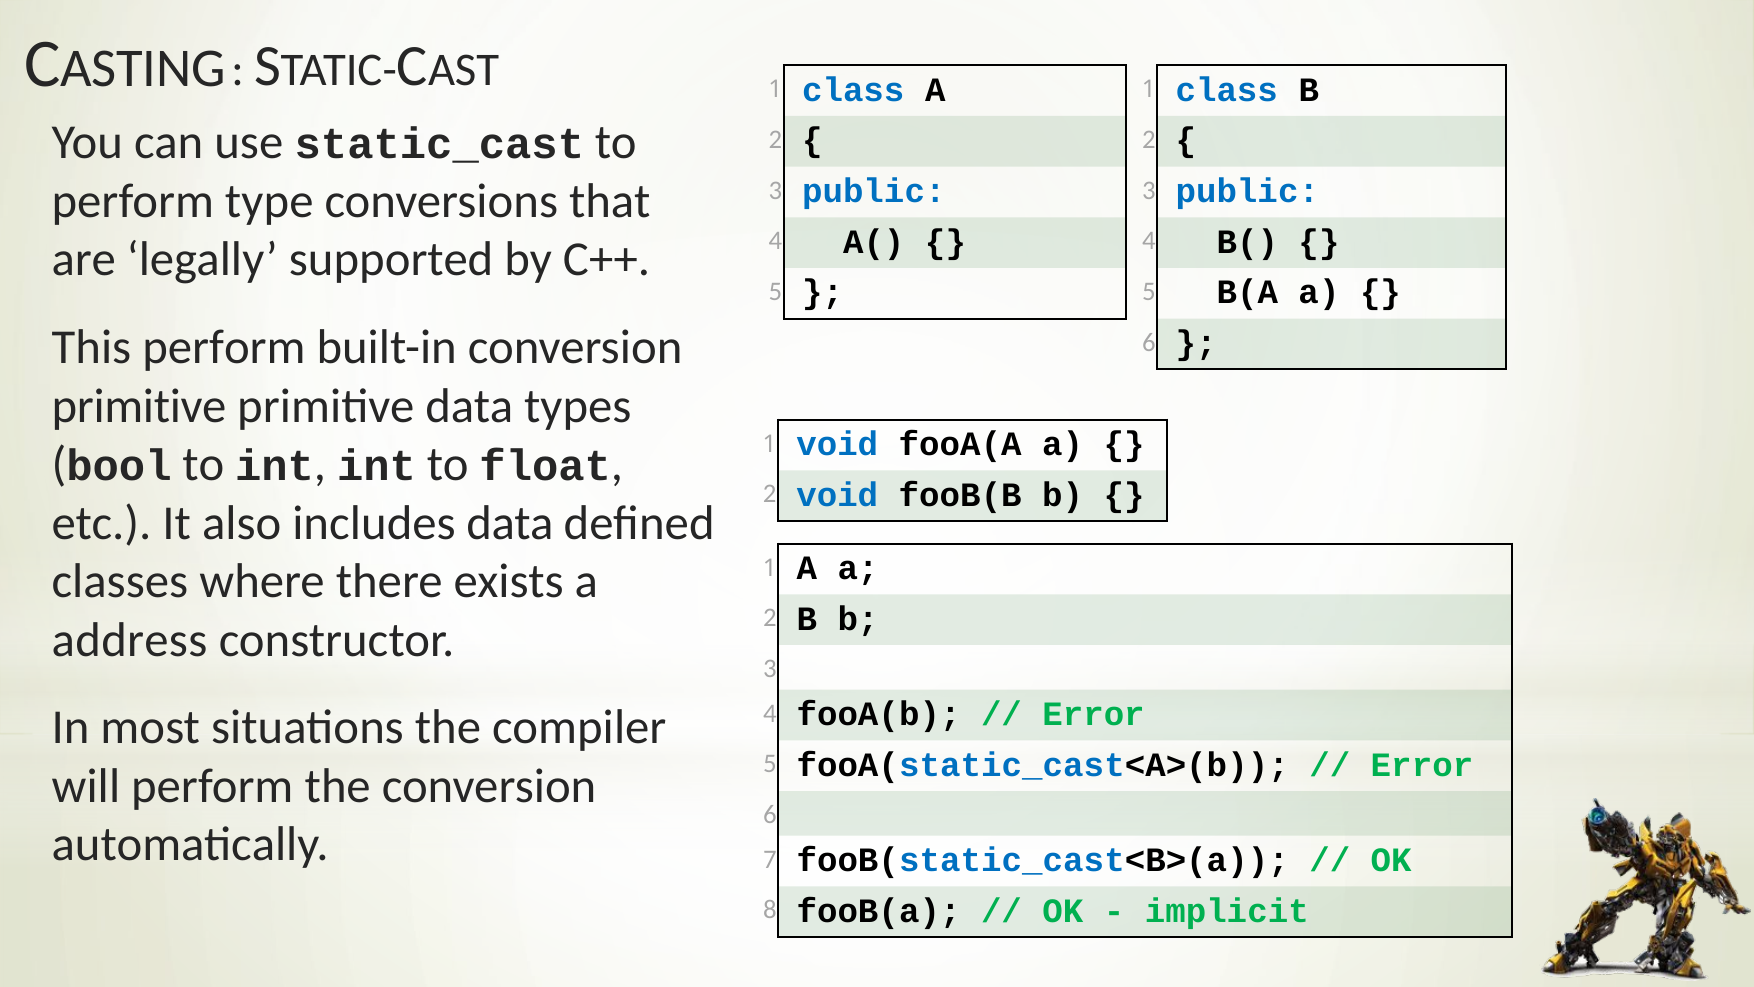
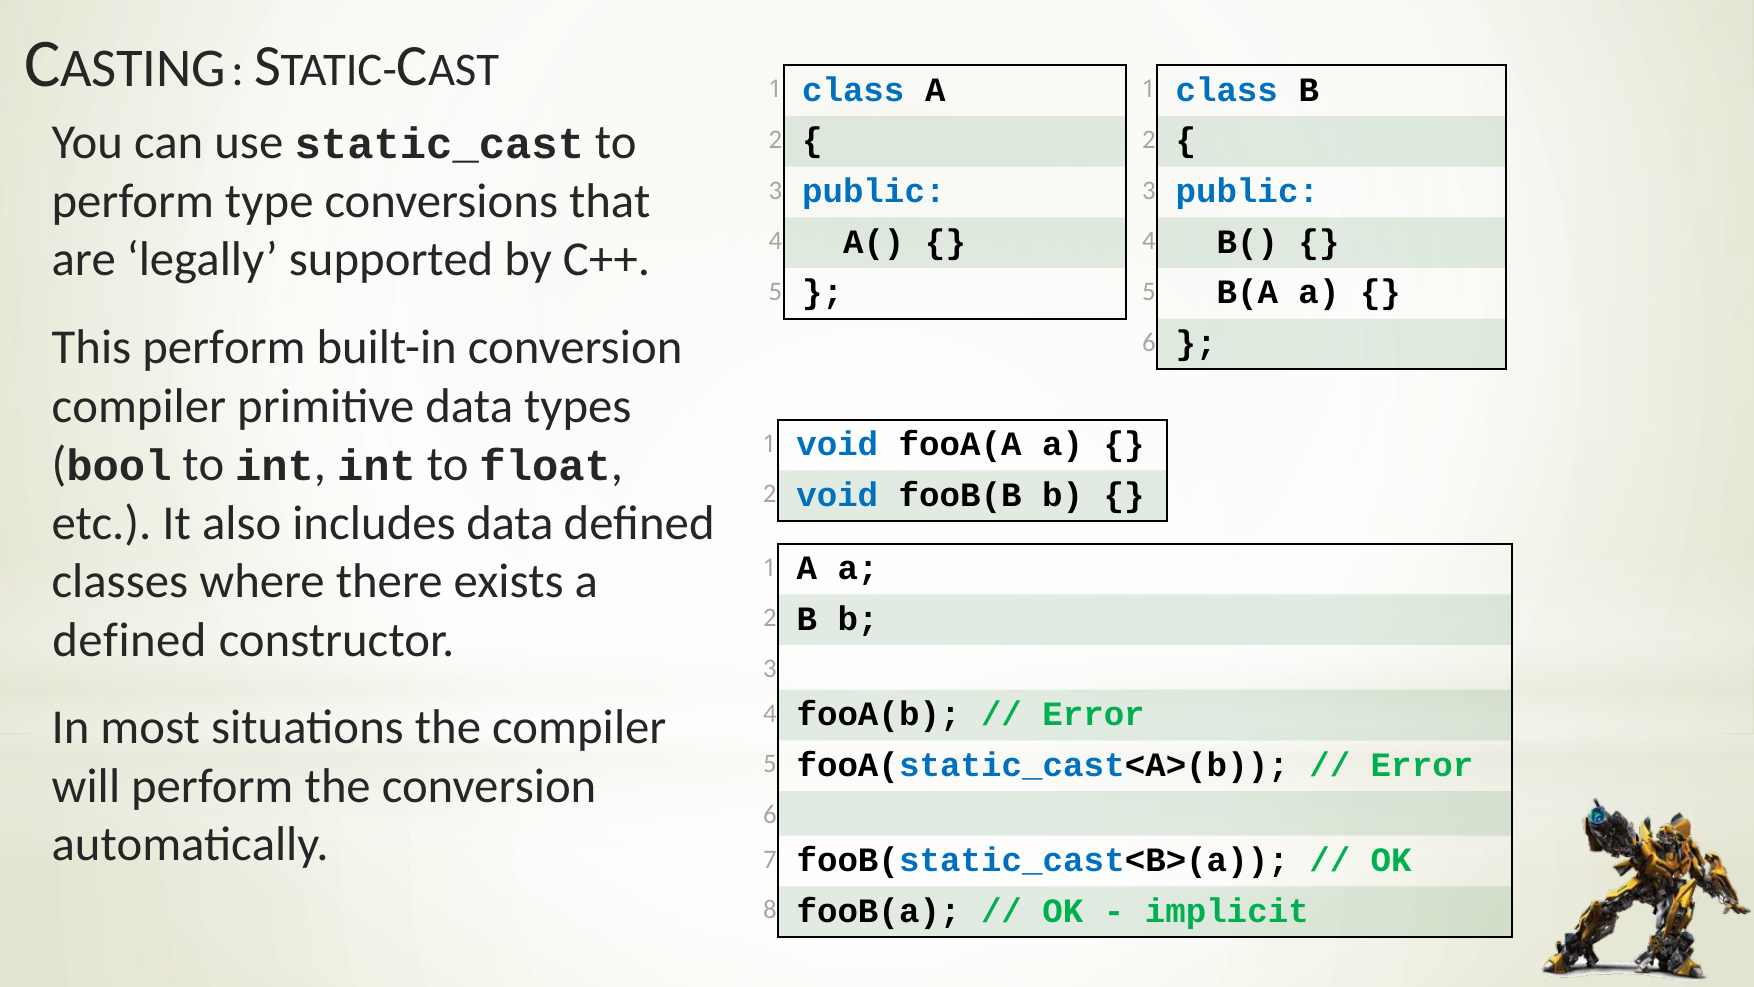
primitive at (139, 406): primitive -> compiler
address at (130, 640): address -> defined
